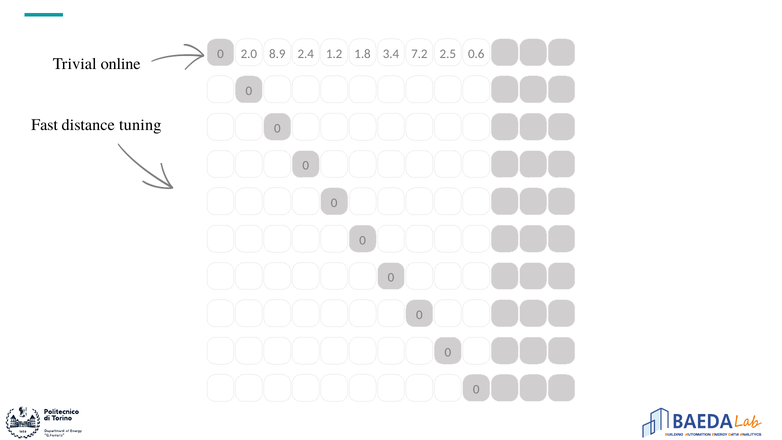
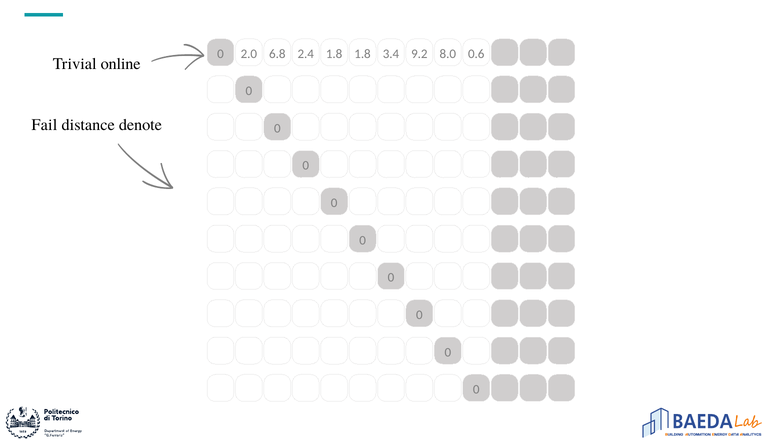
8.9: 8.9 -> 6.8
2.4 1.2: 1.2 -> 1.8
7.2: 7.2 -> 9.2
2.5: 2.5 -> 8.0
Fast: Fast -> Fail
tuning: tuning -> denote
